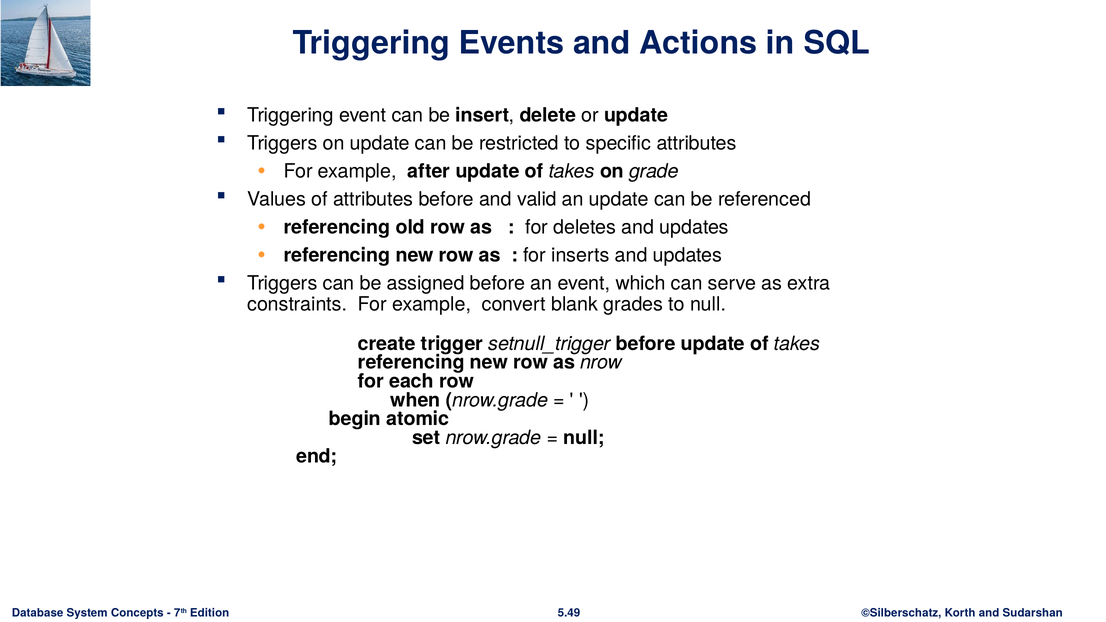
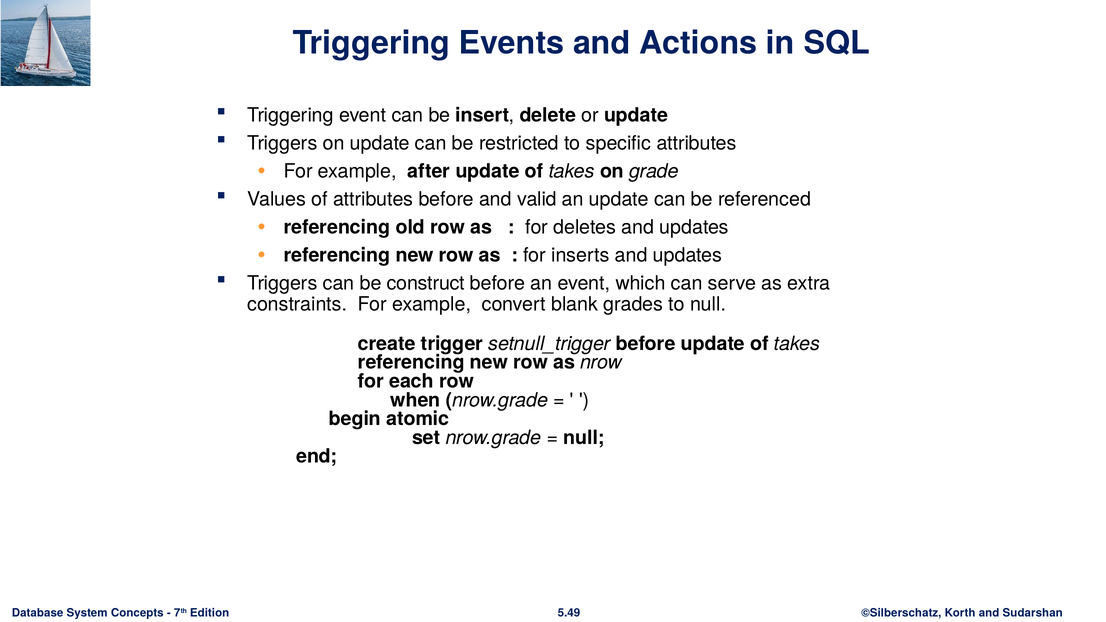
assigned: assigned -> construct
